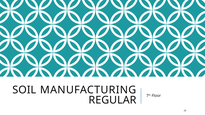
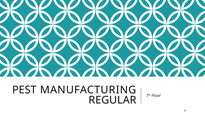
SOIL: SOIL -> PEST
